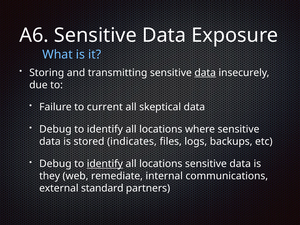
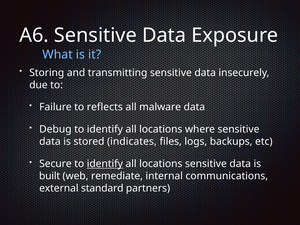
data at (205, 73) underline: present -> none
current: current -> reflects
skeptical: skeptical -> malware
Debug at (55, 164): Debug -> Secure
they: they -> built
